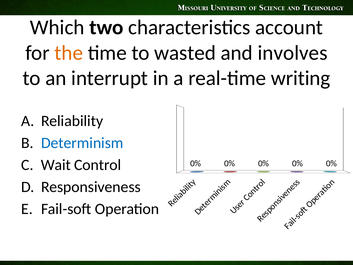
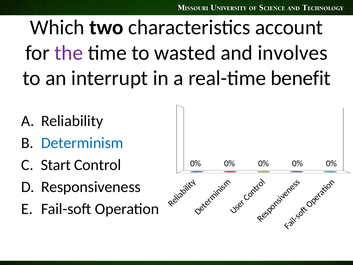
the colour: orange -> purple
writing: writing -> benefit
Wait: Wait -> Start
